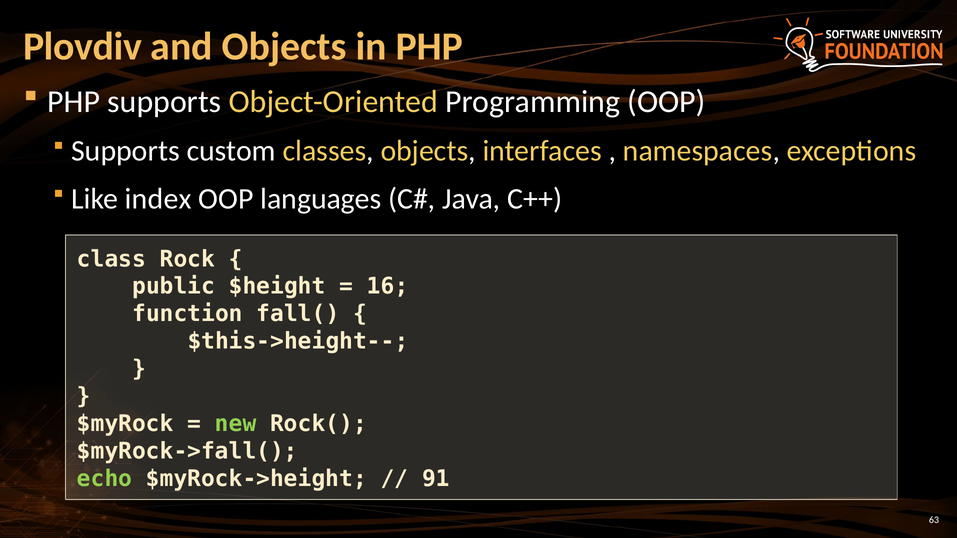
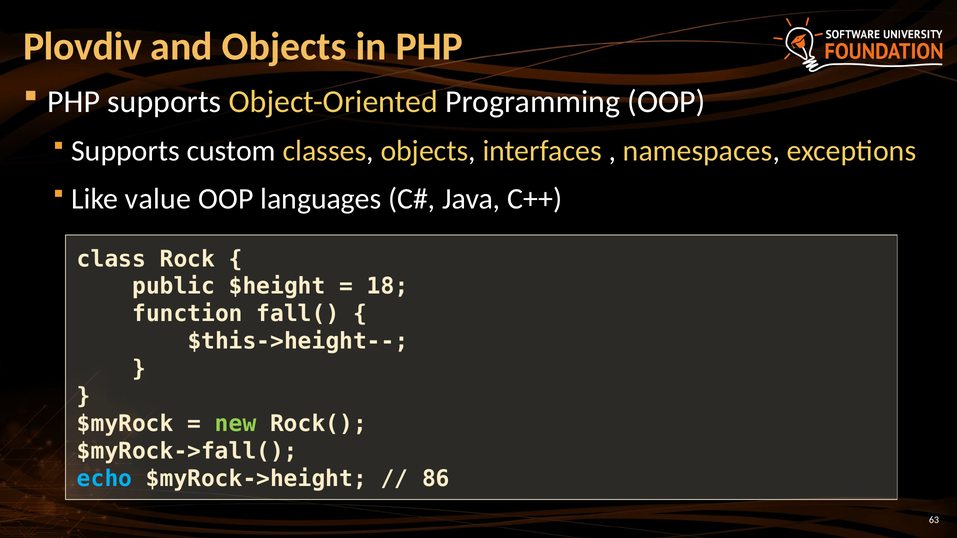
index: index -> value
16: 16 -> 18
echo colour: light green -> light blue
91: 91 -> 86
